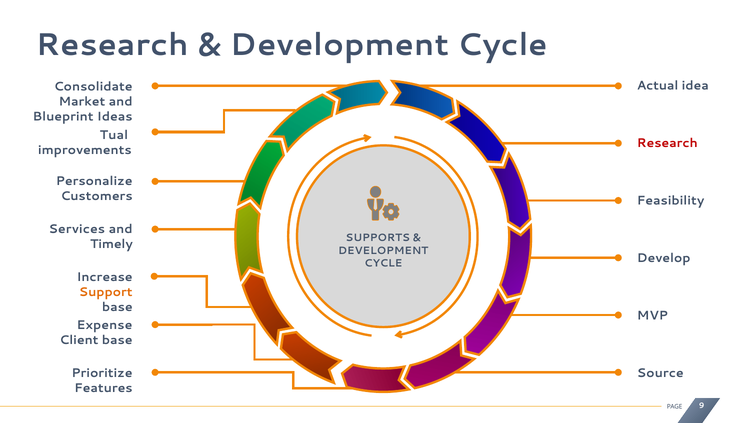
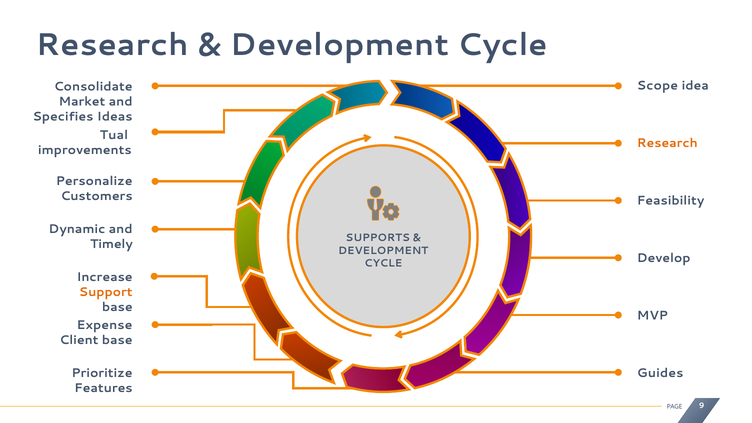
Actual: Actual -> Scope
Blueprint: Blueprint -> Specifies
Research at (667, 143) colour: red -> orange
Services: Services -> Dynamic
Source: Source -> Guides
